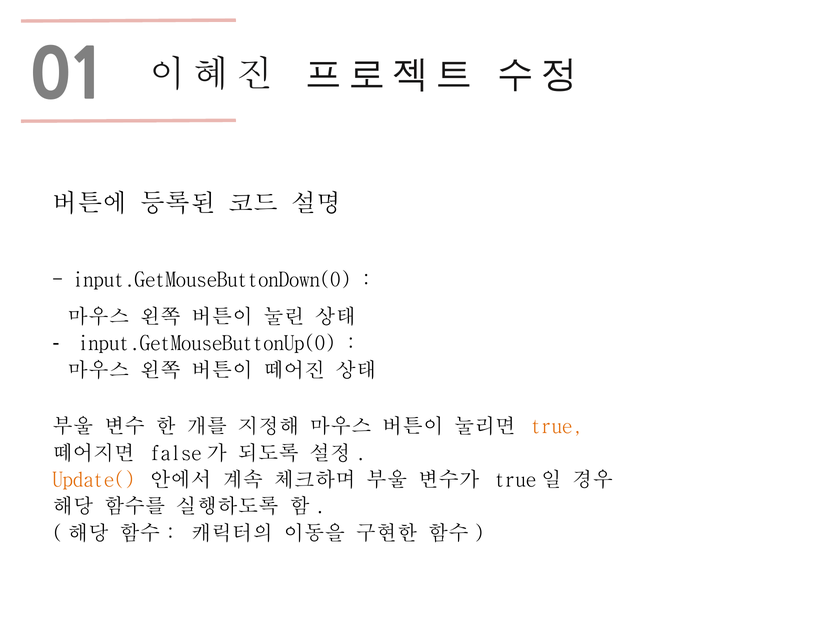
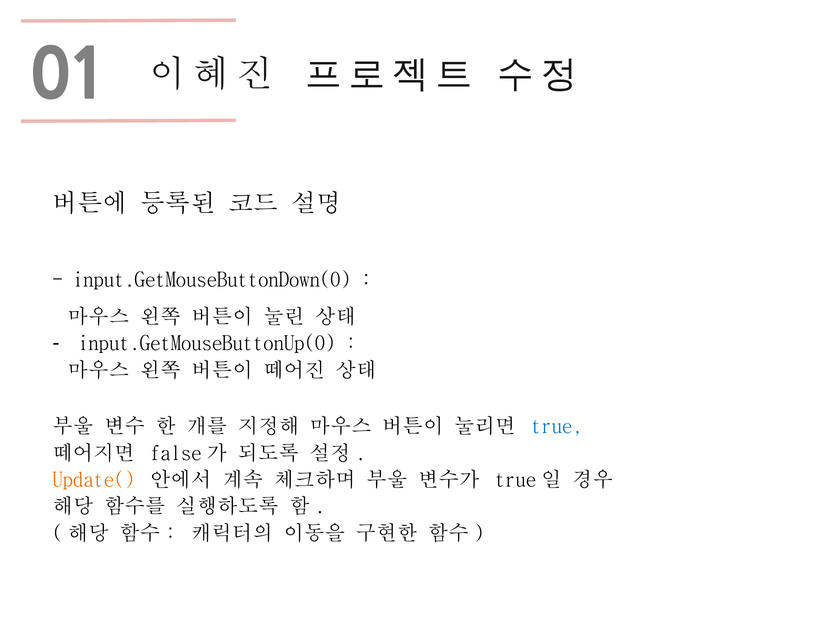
true colour: orange -> blue
